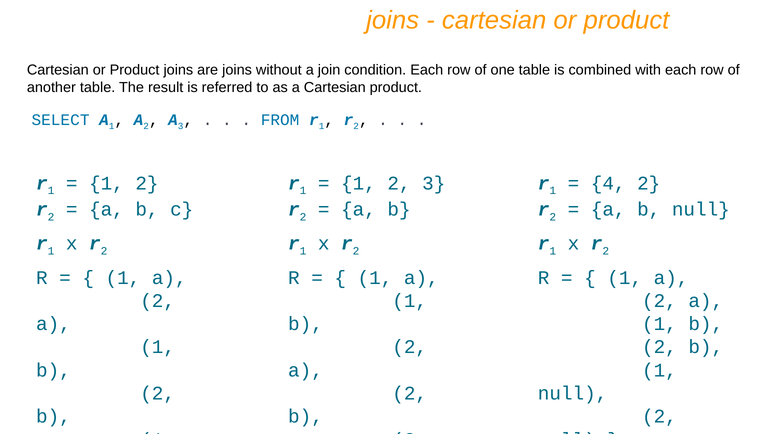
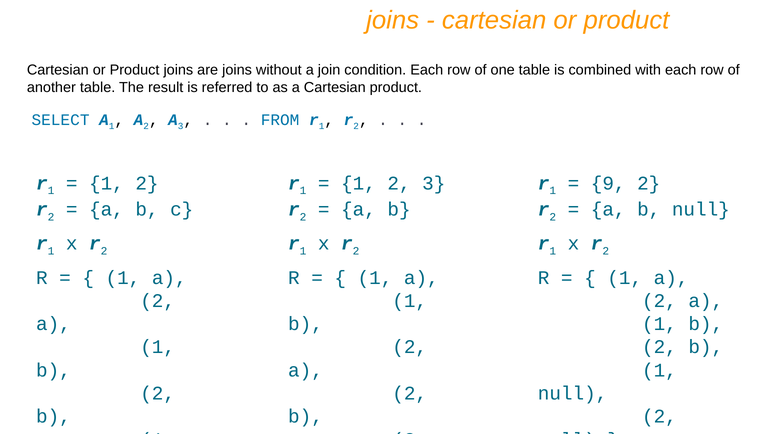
4 at (608, 183): 4 -> 9
